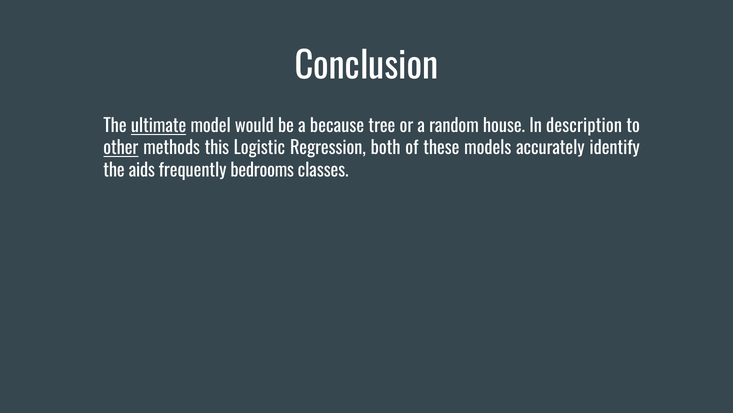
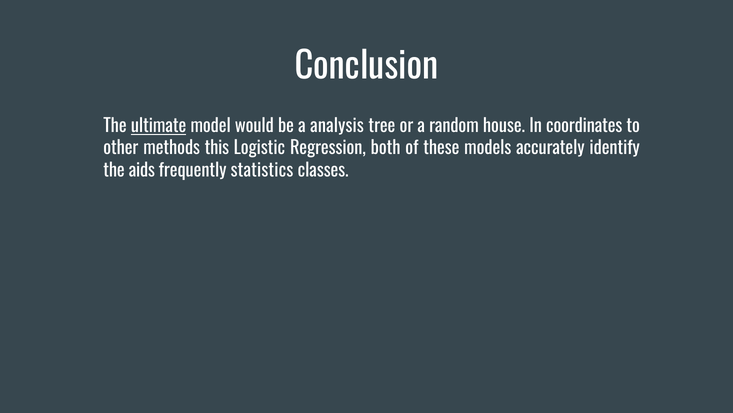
because: because -> analysis
description: description -> coordinates
other underline: present -> none
bedrooms: bedrooms -> statistics
